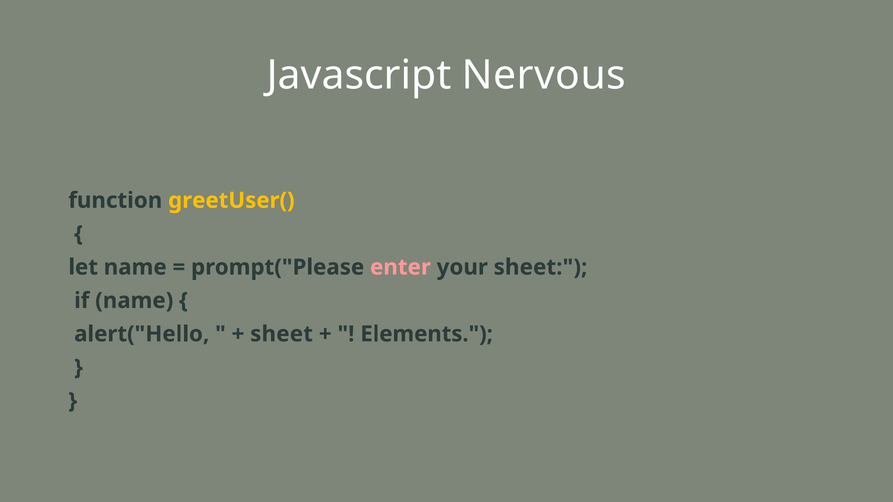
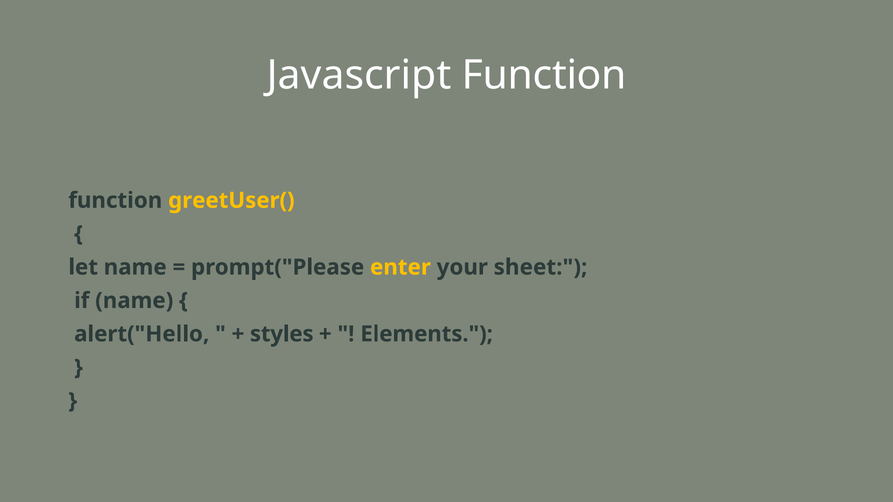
Javascript Nervous: Nervous -> Function
enter colour: pink -> yellow
sheet at (282, 334): sheet -> styles
